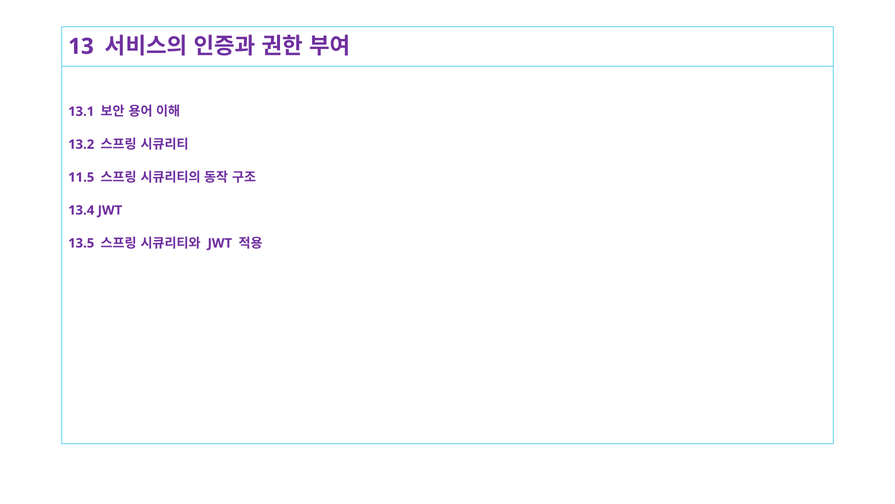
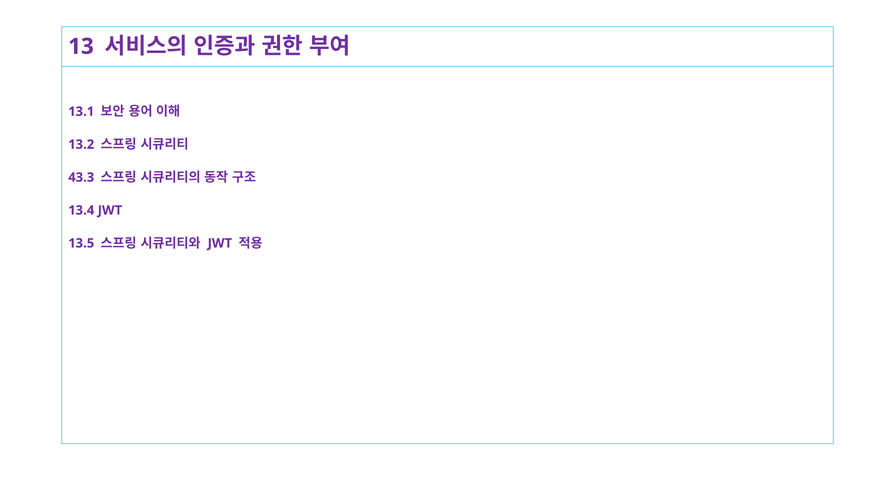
11.5: 11.5 -> 43.3
